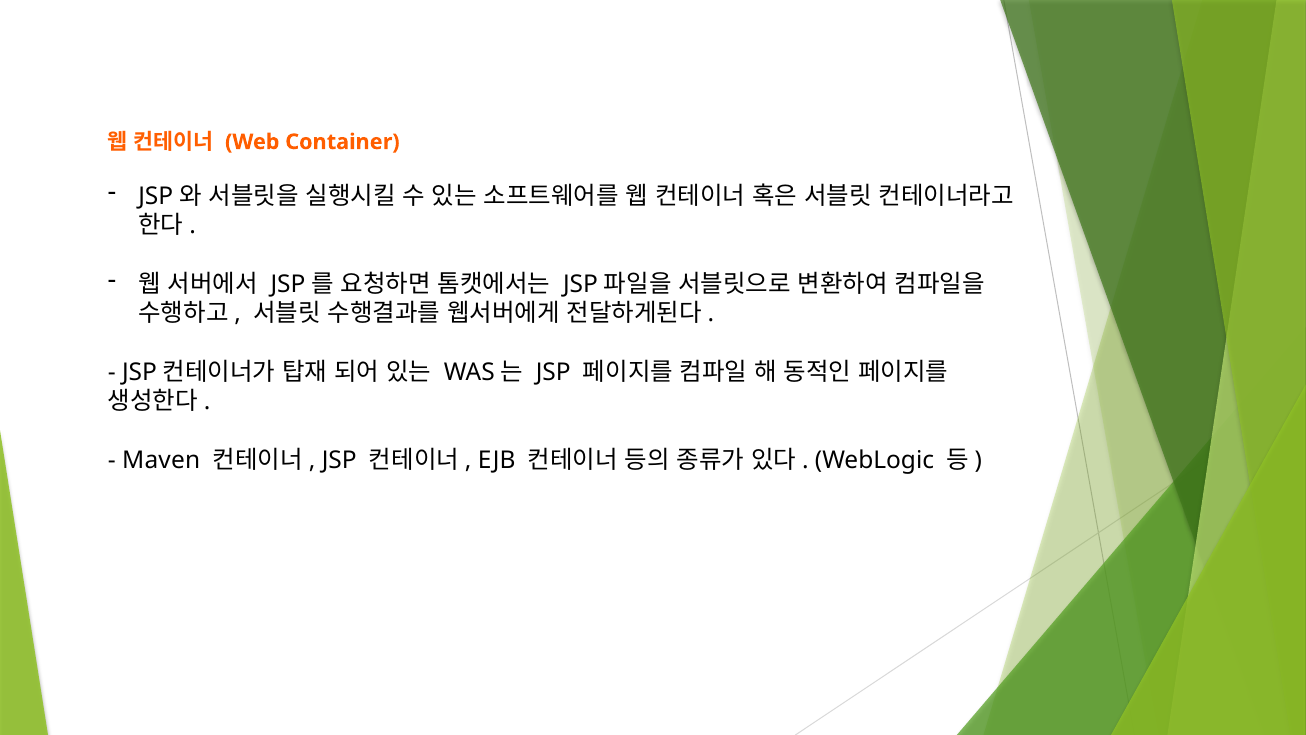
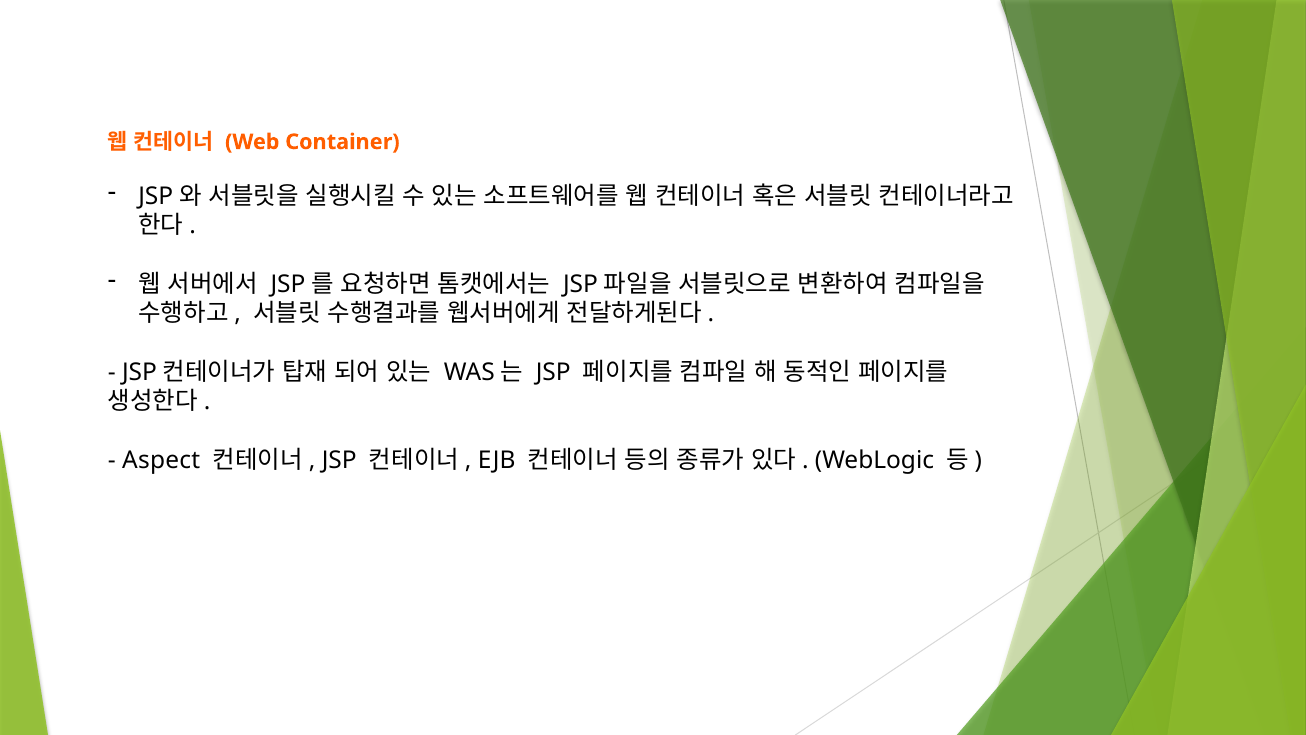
Maven: Maven -> Aspect
